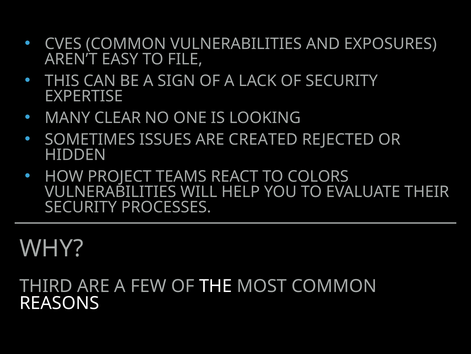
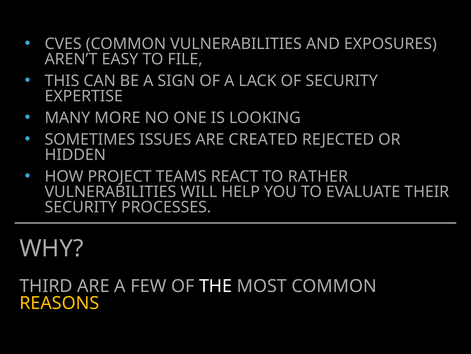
CLEAR: CLEAR -> MORE
COLORS: COLORS -> RATHER
REASONS colour: white -> yellow
